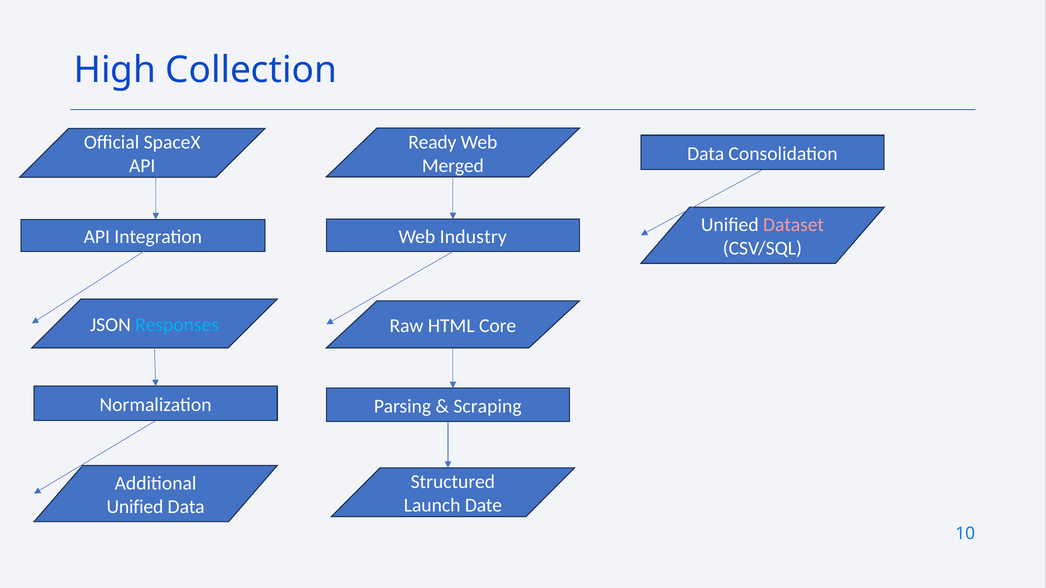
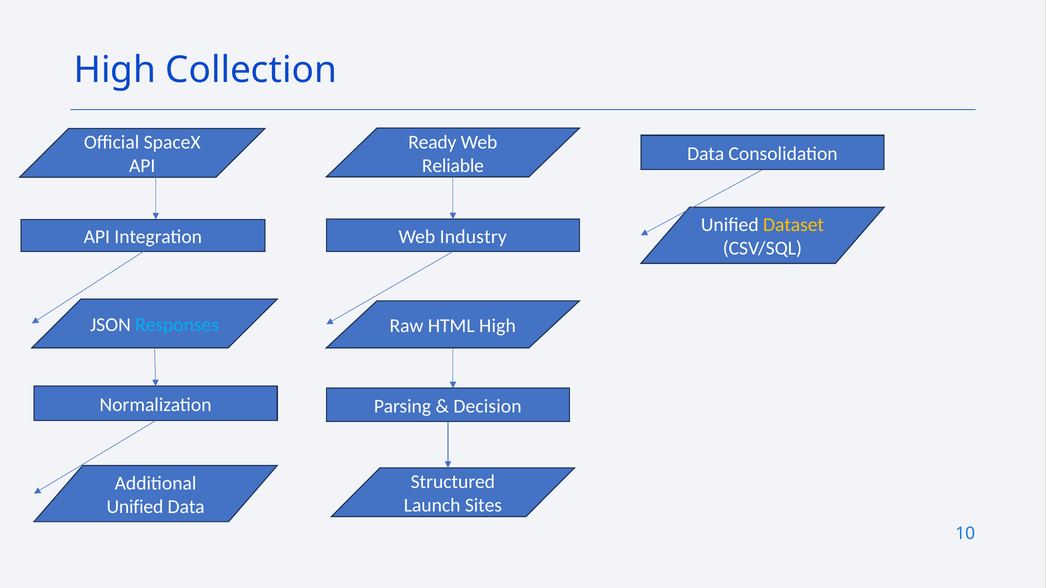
Merged: Merged -> Reliable
Dataset colour: pink -> yellow
HTML Core: Core -> High
Scraping: Scraping -> Decision
Date: Date -> Sites
